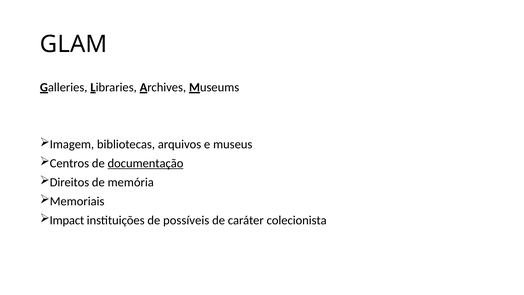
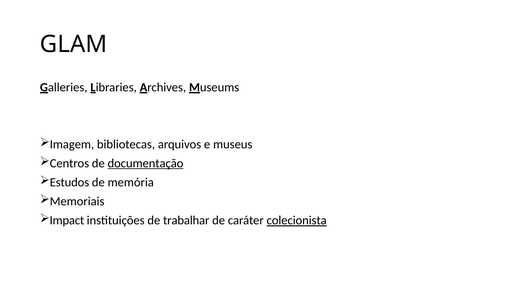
Direitos: Direitos -> Estudos
possíveis: possíveis -> trabalhar
colecionista underline: none -> present
